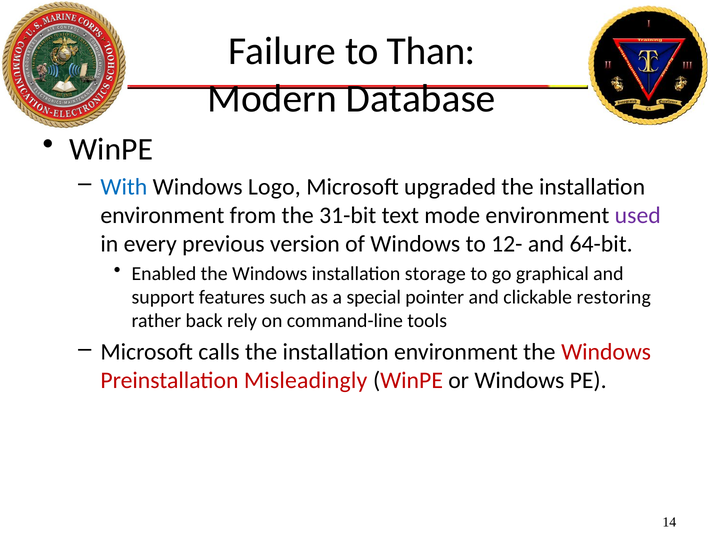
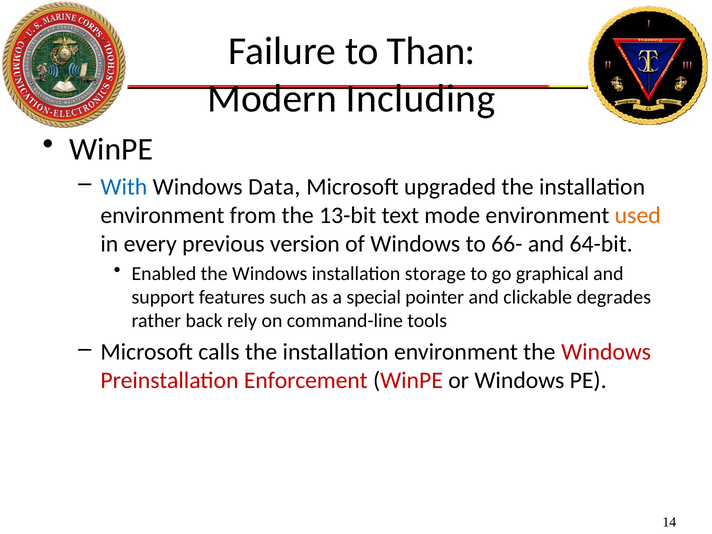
Database: Database -> Including
Logo: Logo -> Data
31-bit: 31-bit -> 13-bit
used colour: purple -> orange
12-: 12- -> 66-
restoring: restoring -> degrades
Misleadingly: Misleadingly -> Enforcement
